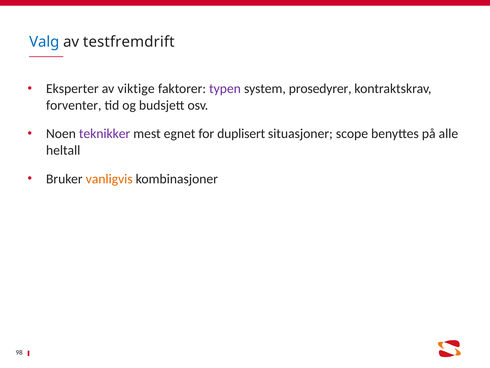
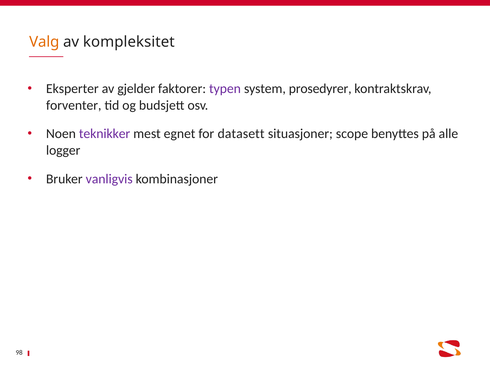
Valg colour: blue -> orange
testfremdrift: testfremdrift -> kompleksitet
viktige: viktige -> gjelder
duplisert: duplisert -> datasett
heltall: heltall -> logger
vanligvis colour: orange -> purple
